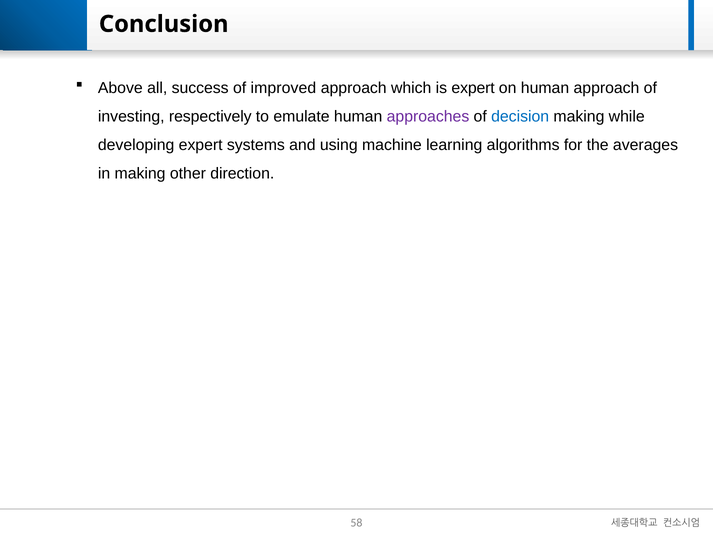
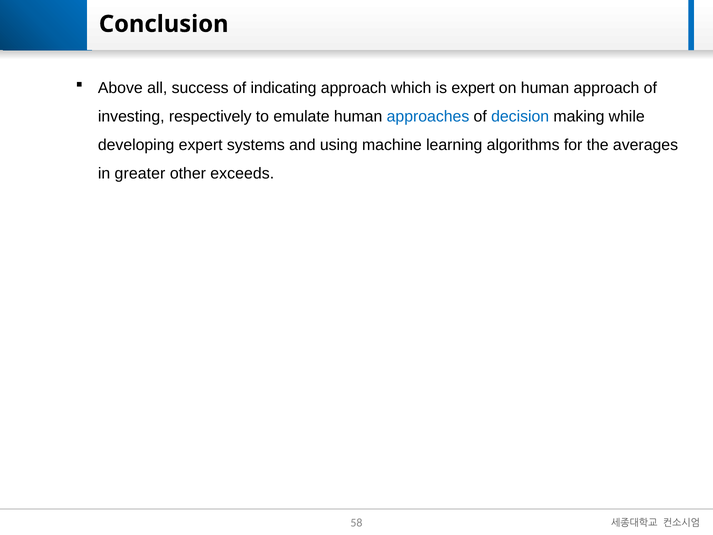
improved: improved -> indicating
approaches colour: purple -> blue
in making: making -> greater
direction: direction -> exceeds
